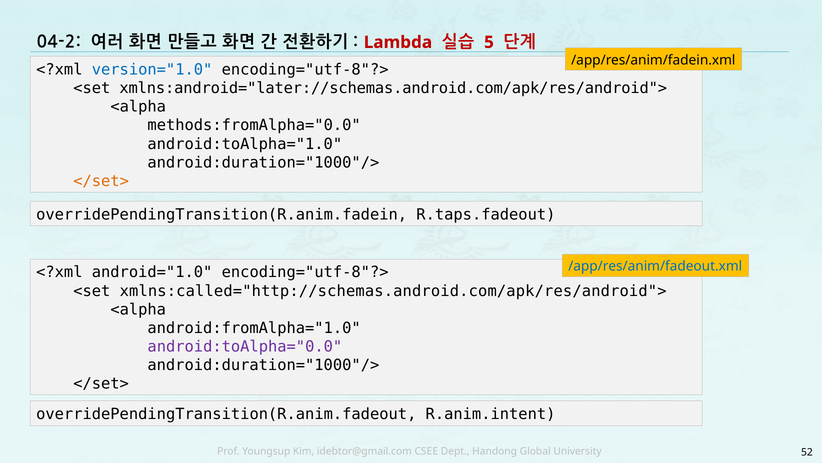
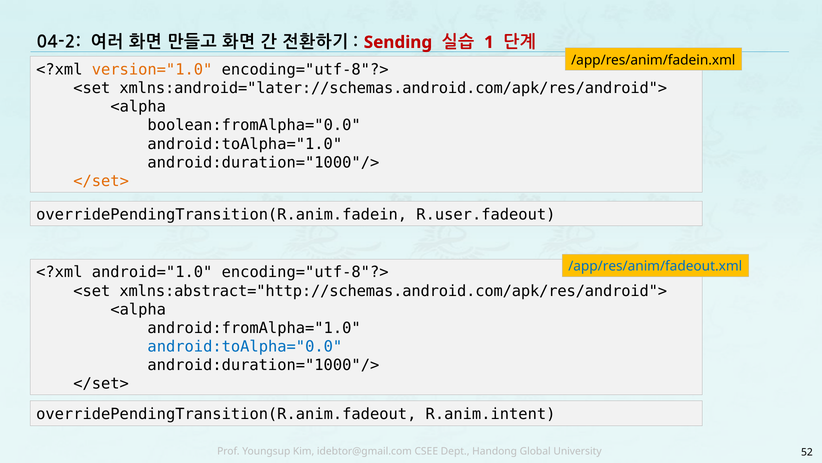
Lambda: Lambda -> Sending
5: 5 -> 1
version="1.0 colour: blue -> orange
methods:fromAlpha="0.0: methods:fromAlpha="0.0 -> boolean:fromAlpha="0.0
R.taps.fadeout: R.taps.fadeout -> R.user.fadeout
xmlns:called="http://schemas.android.com/apk/res/android">: xmlns:called="http://schemas.android.com/apk/res/android"> -> xmlns:abstract="http://schemas.android.com/apk/res/android">
android:toAlpha="0.0 colour: purple -> blue
